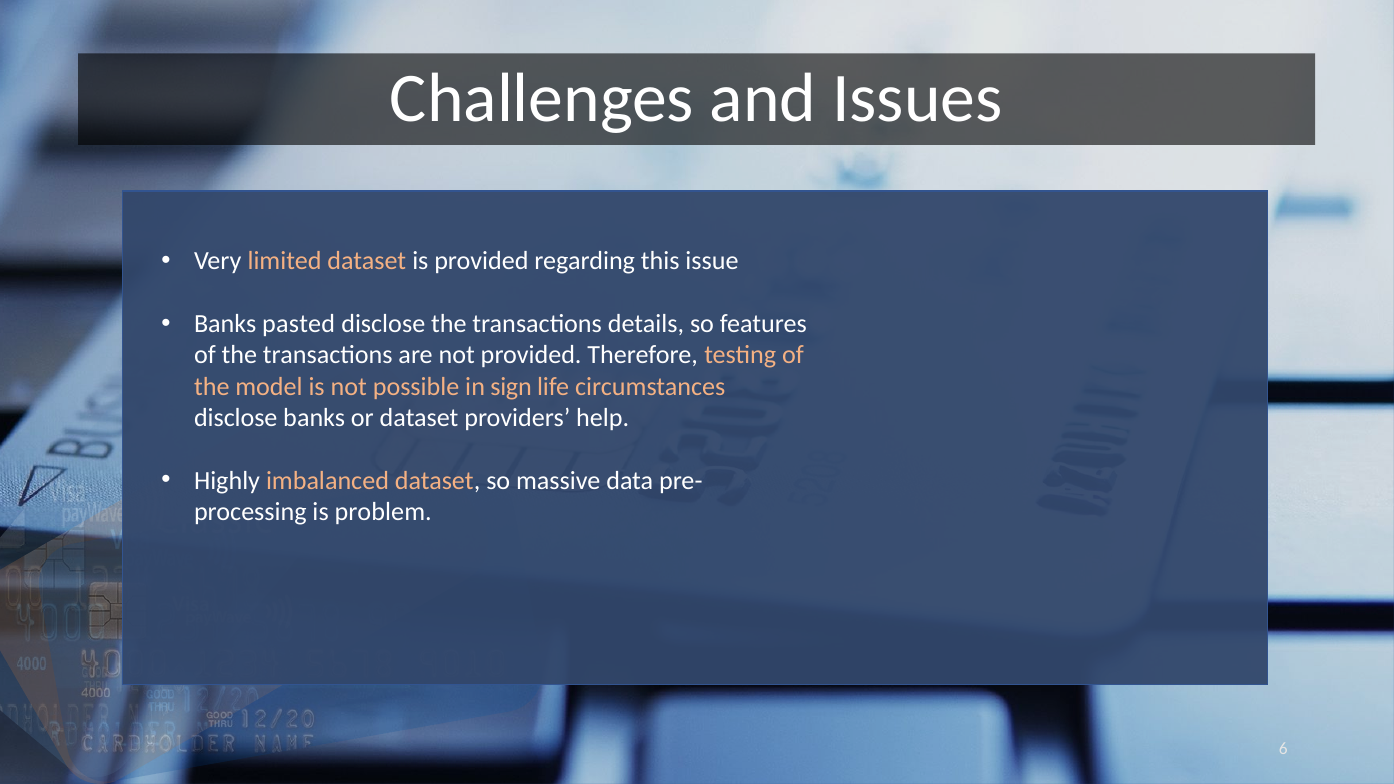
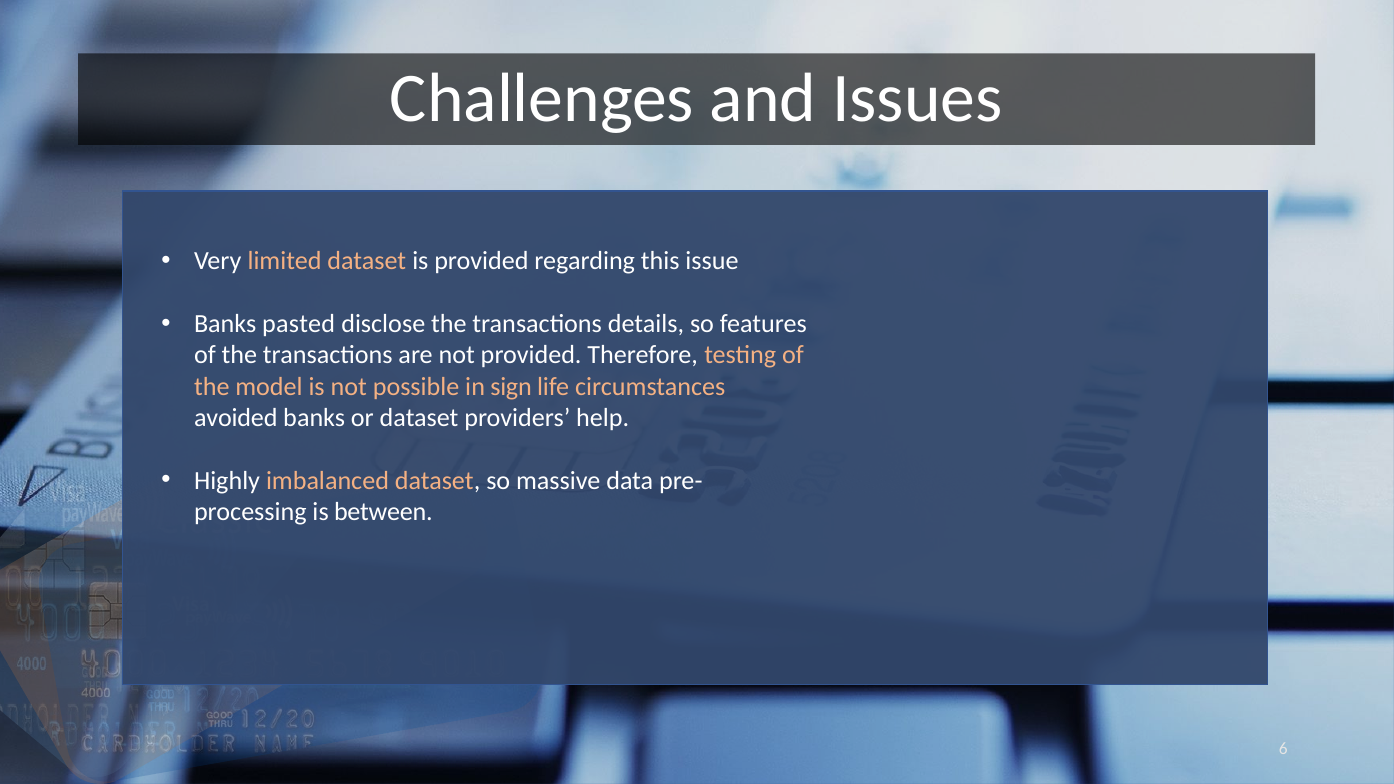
disclose at (236, 418): disclose -> avoided
problem: problem -> between
